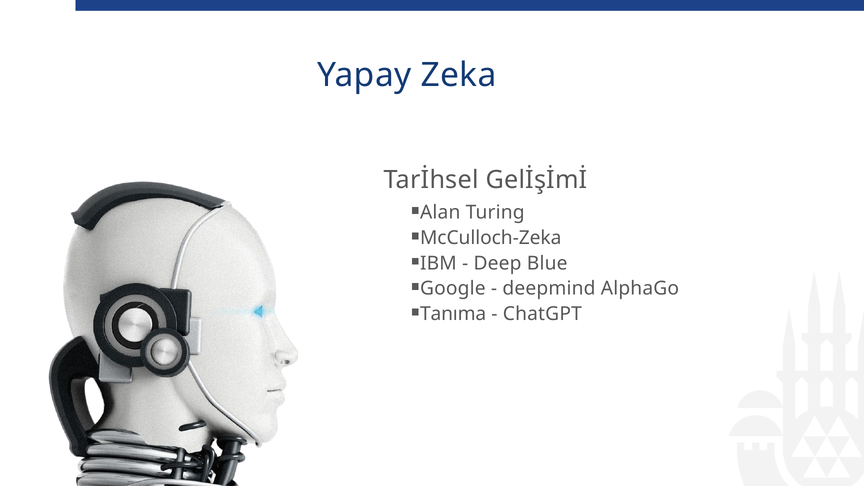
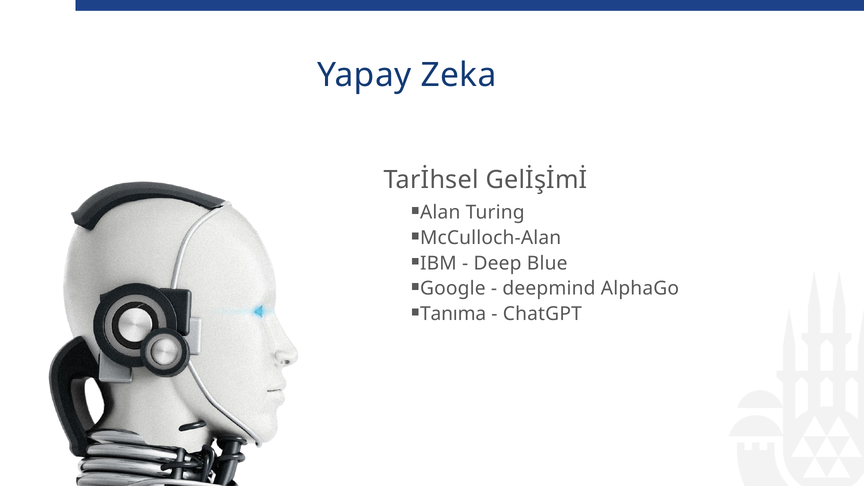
McCulloch-Zeka: McCulloch-Zeka -> McCulloch-Alan
